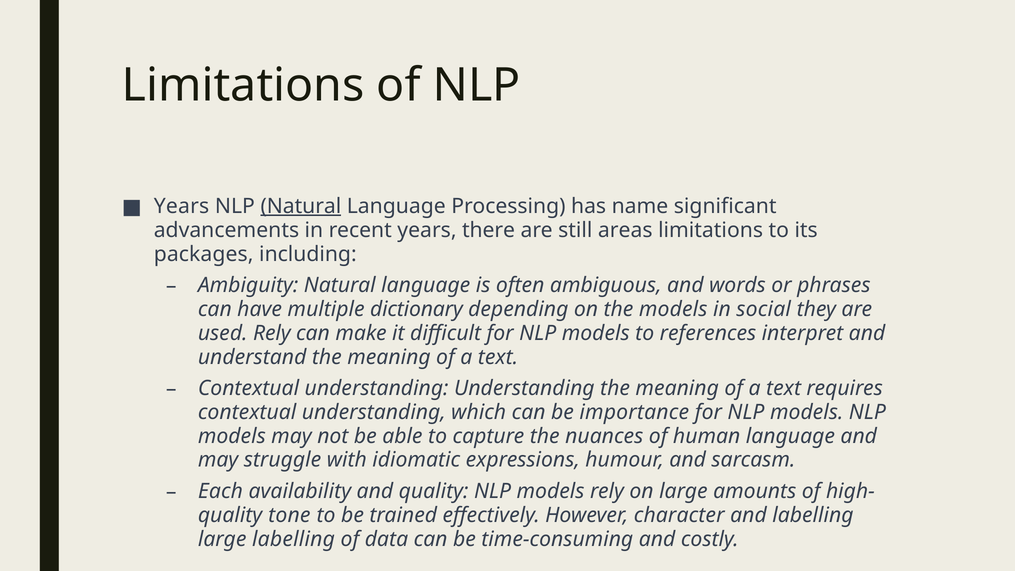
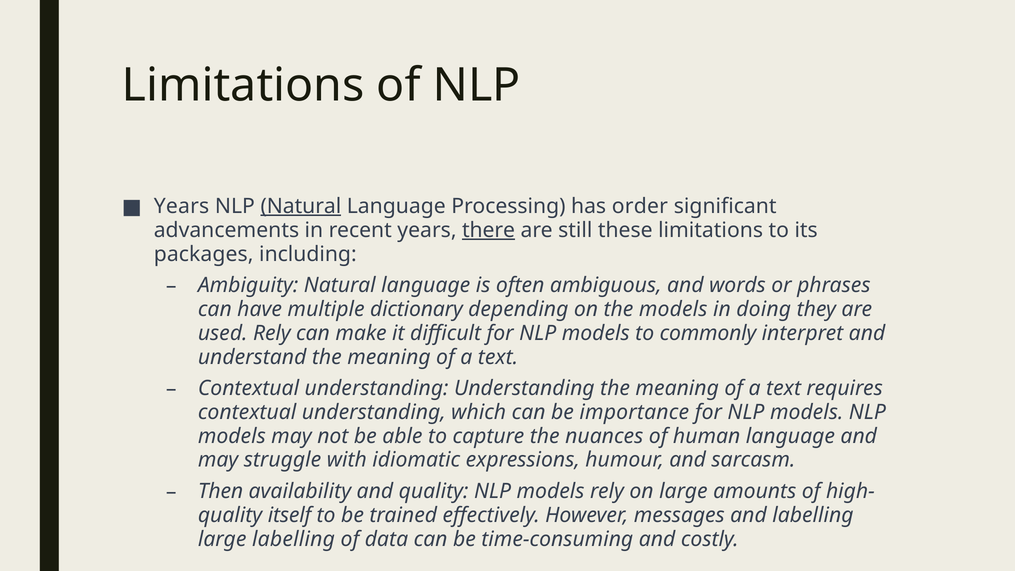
name: name -> order
there underline: none -> present
areas: areas -> these
social: social -> doing
references: references -> commonly
Each: Each -> Then
tone: tone -> itself
character: character -> messages
